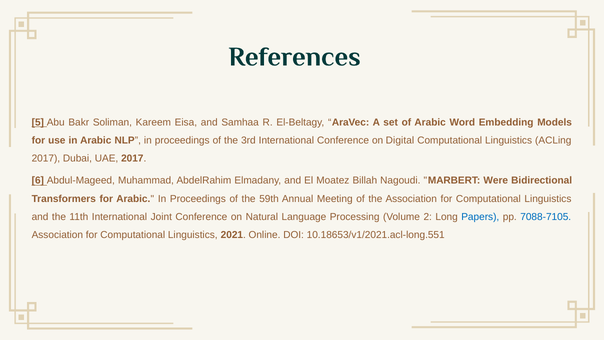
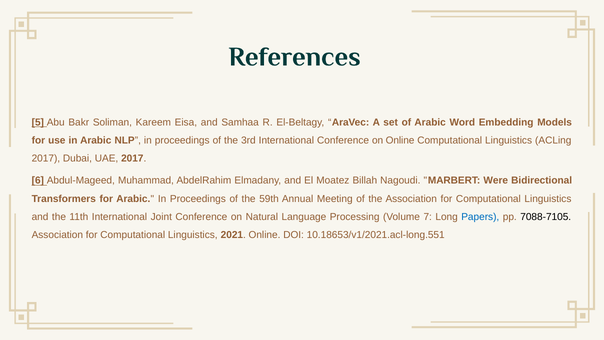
on Digital: Digital -> Online
2: 2 -> 7
7088-7105 colour: blue -> black
